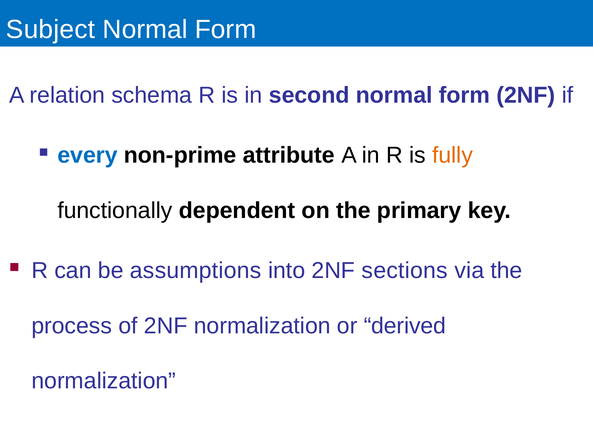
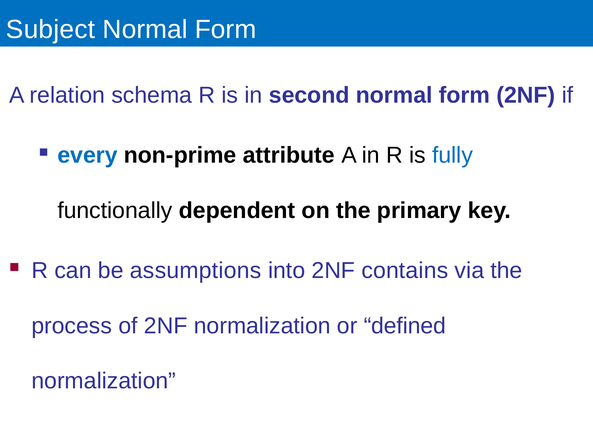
fully colour: orange -> blue
sections: sections -> contains
derived: derived -> defined
